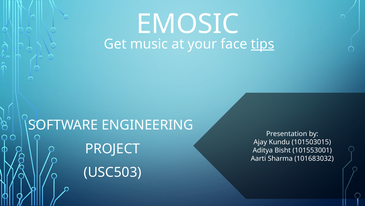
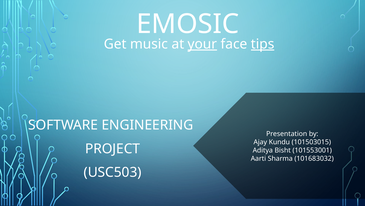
your underline: none -> present
